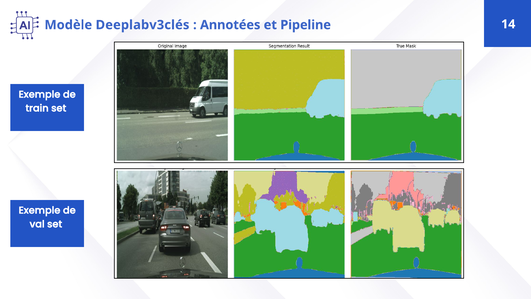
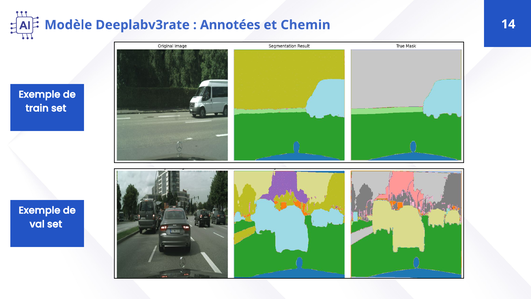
Deeplabv3clés: Deeplabv3clés -> Deeplabv3rate
Pipeline: Pipeline -> Chemin
